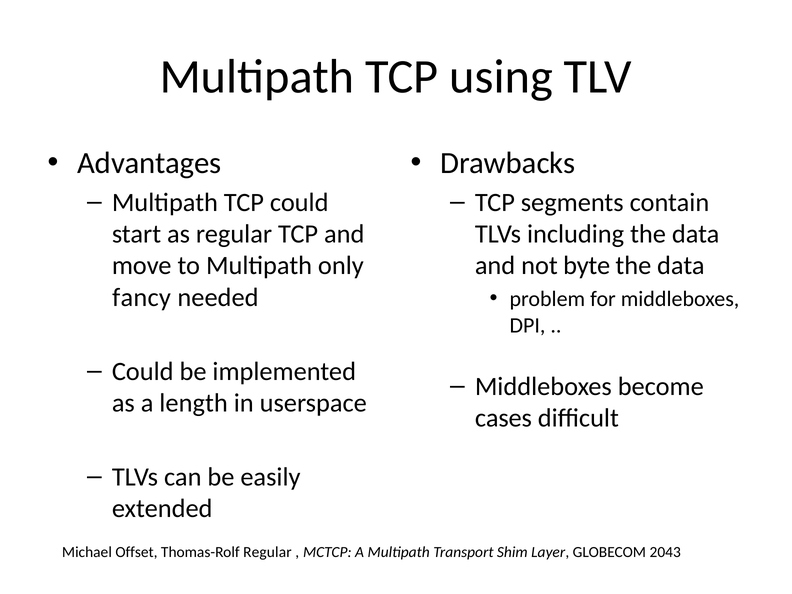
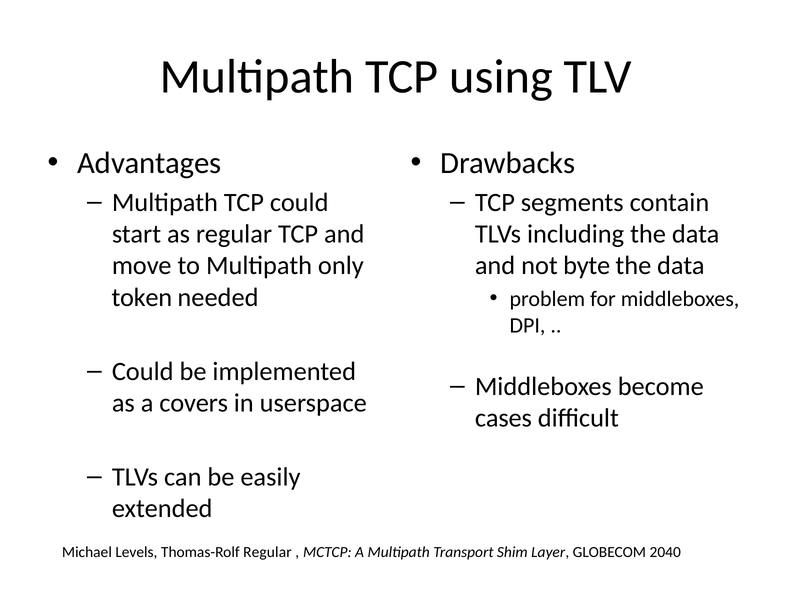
fancy: fancy -> token
length: length -> covers
Offset: Offset -> Levels
2043: 2043 -> 2040
